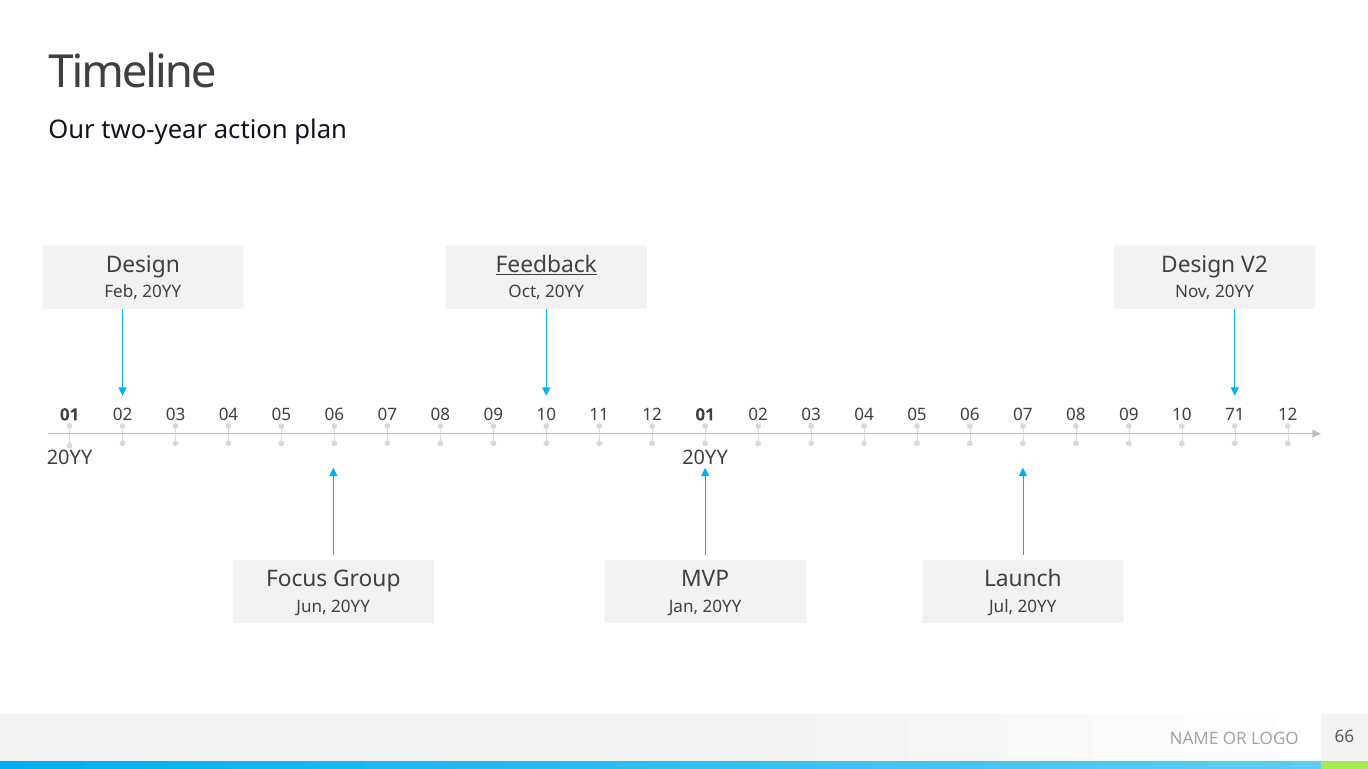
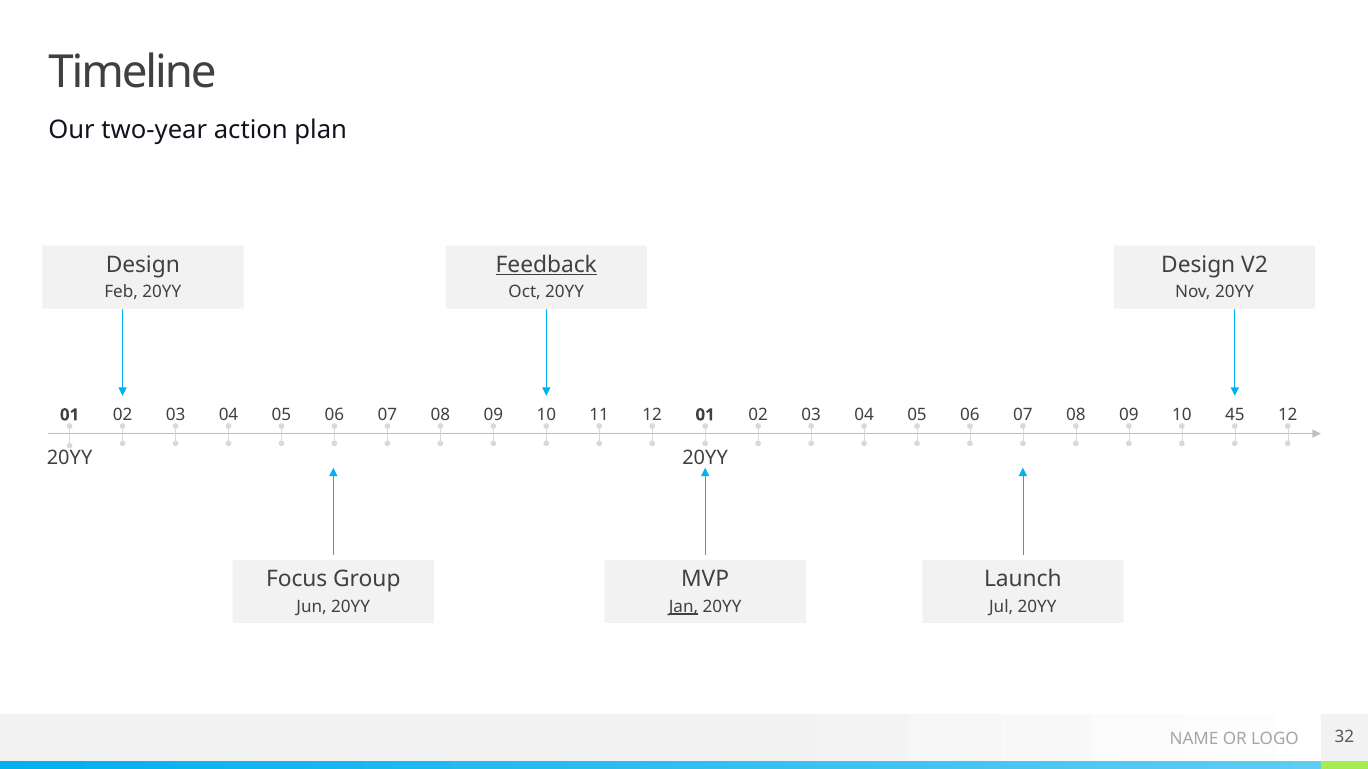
71: 71 -> 45
Jan underline: none -> present
66: 66 -> 32
